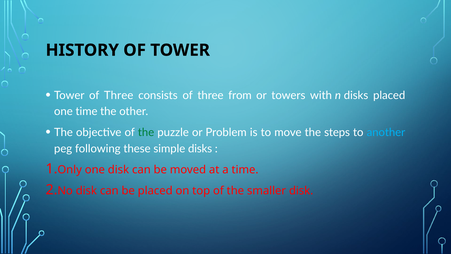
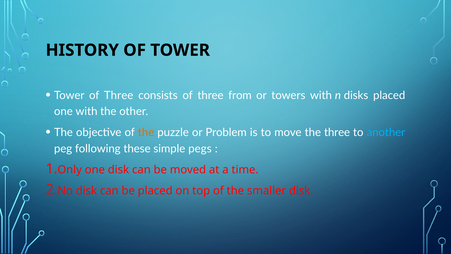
one time: time -> with
the at (146, 132) colour: green -> orange
the steps: steps -> three
simple disks: disks -> pegs
